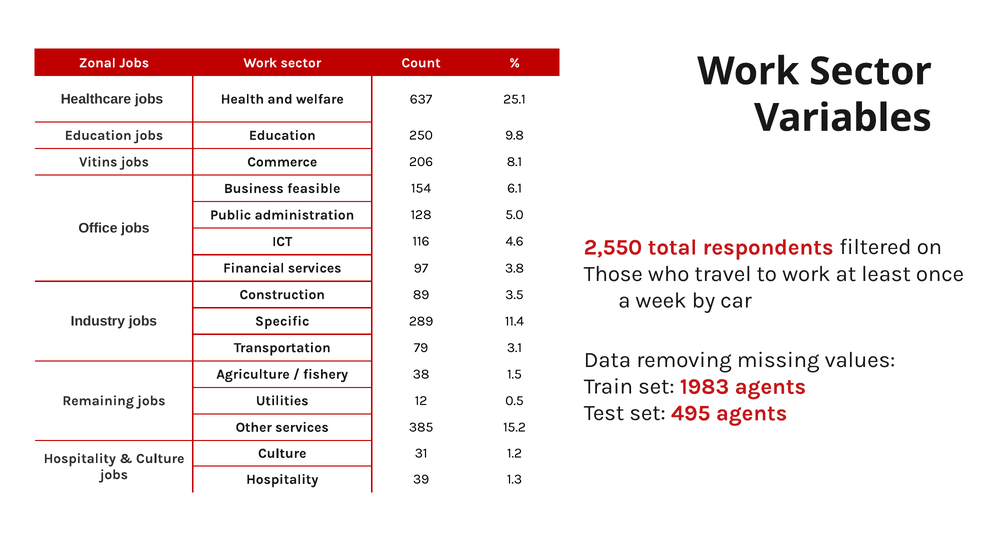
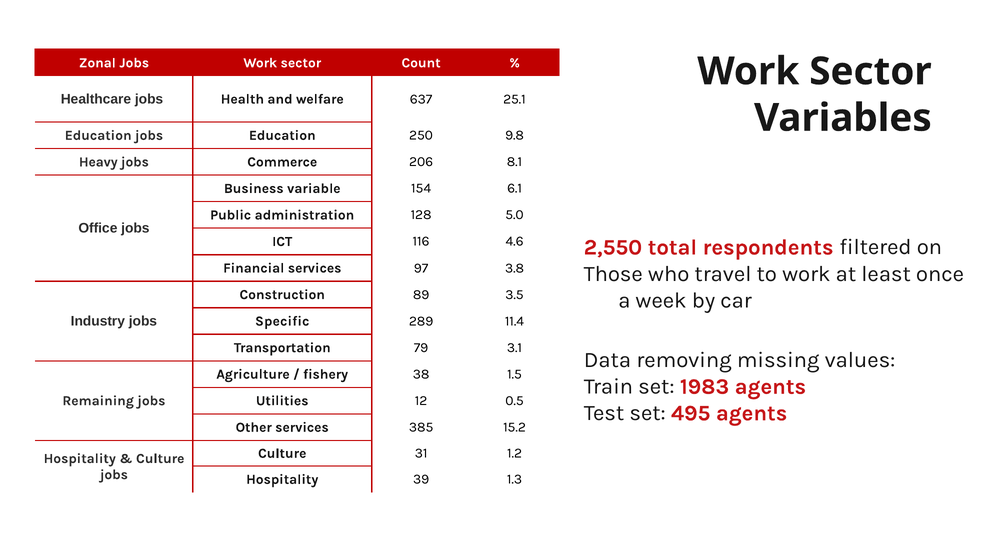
Vitins: Vitins -> Heavy
feasible: feasible -> variable
